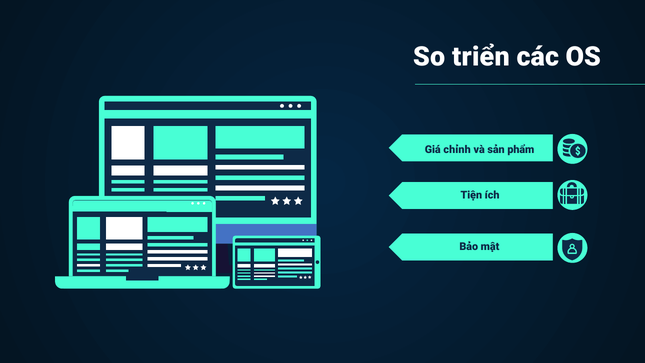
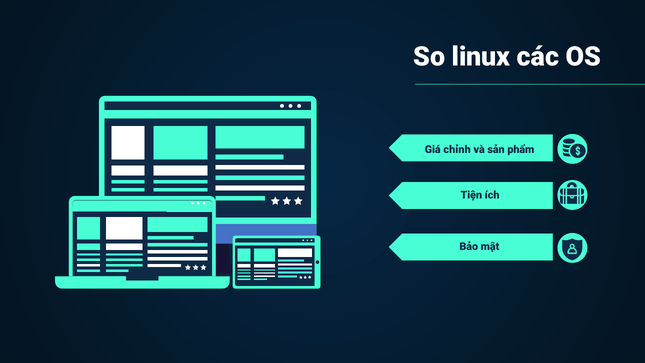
triển: triển -> linux
